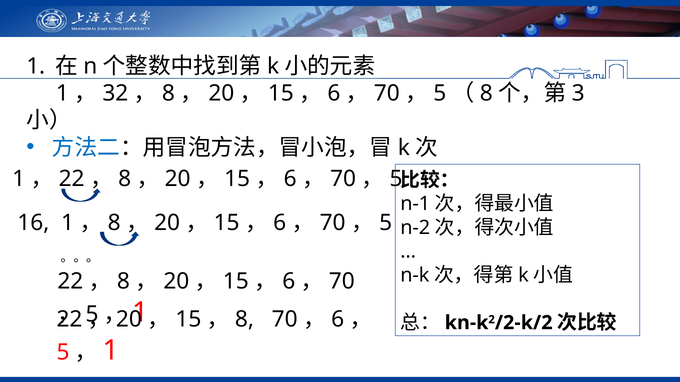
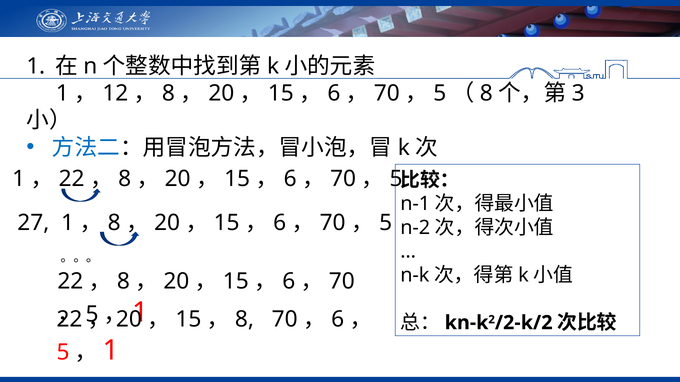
32: 32 -> 12
16: 16 -> 27
